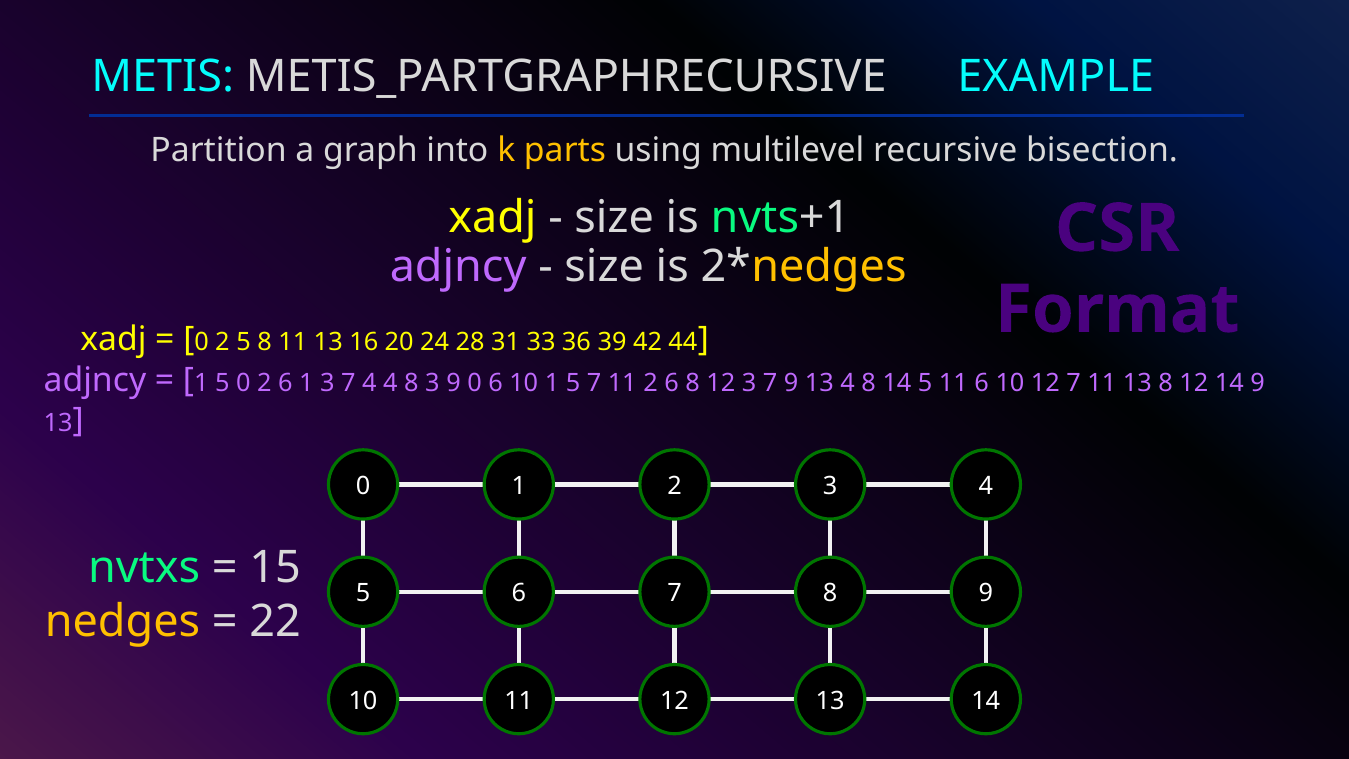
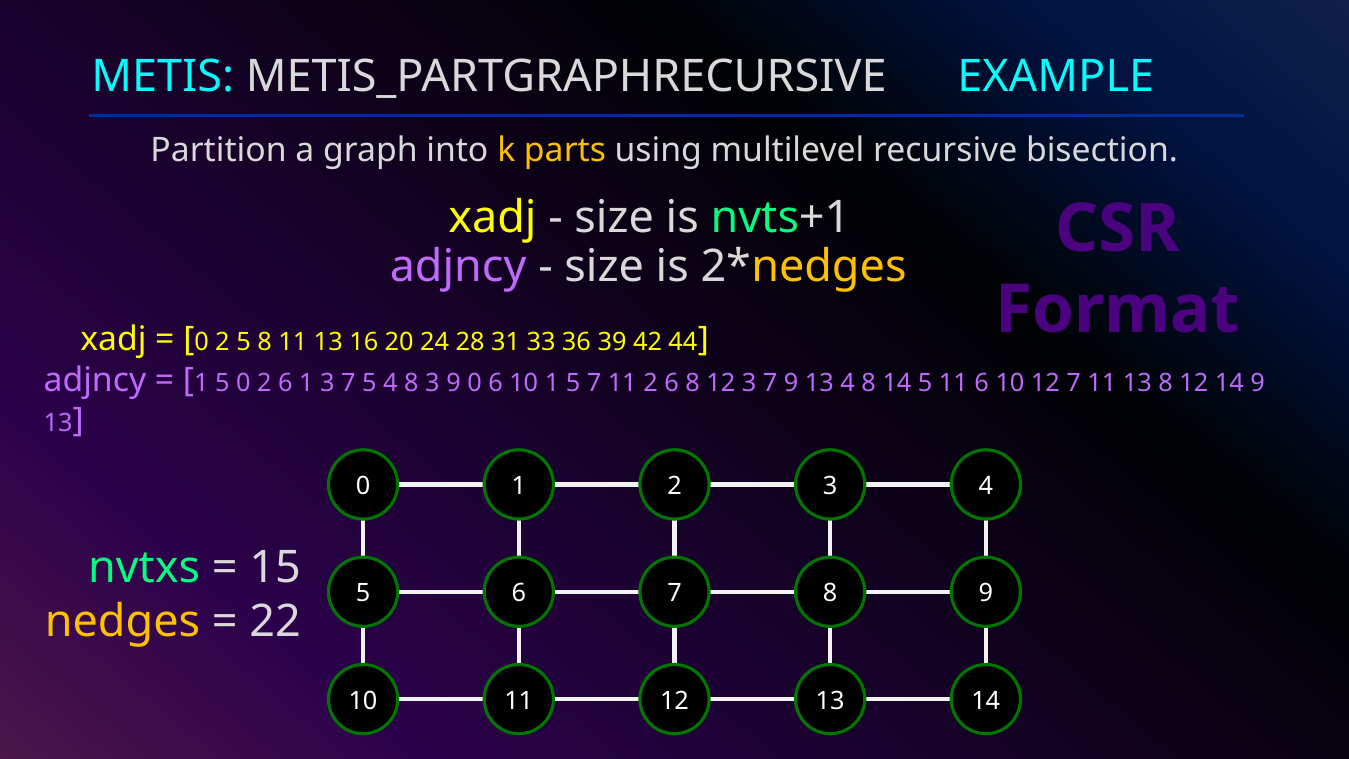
7 4: 4 -> 5
